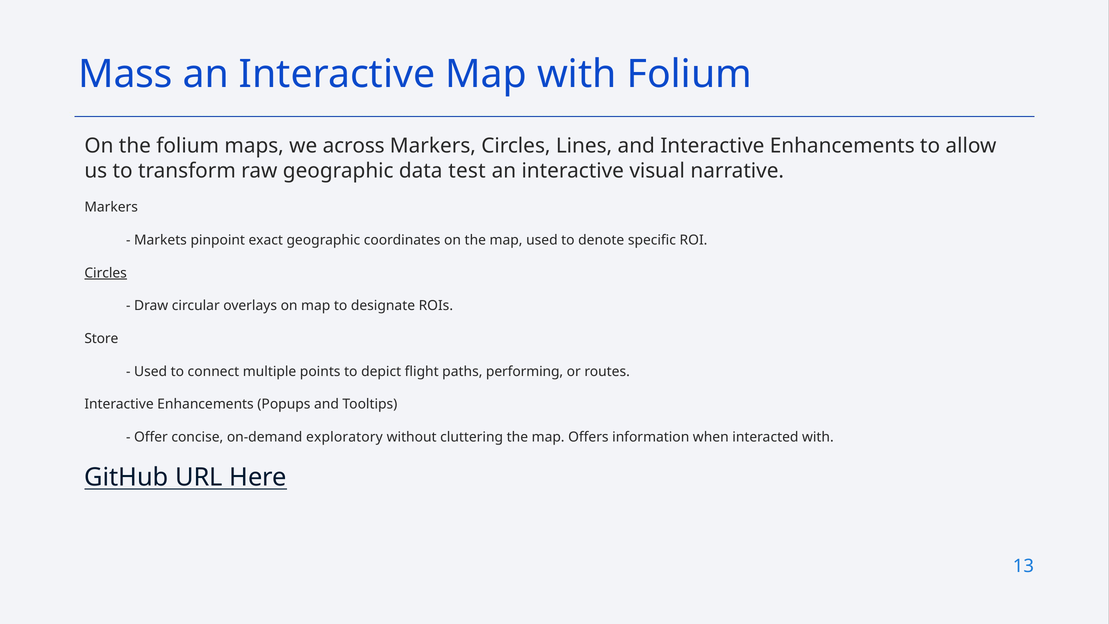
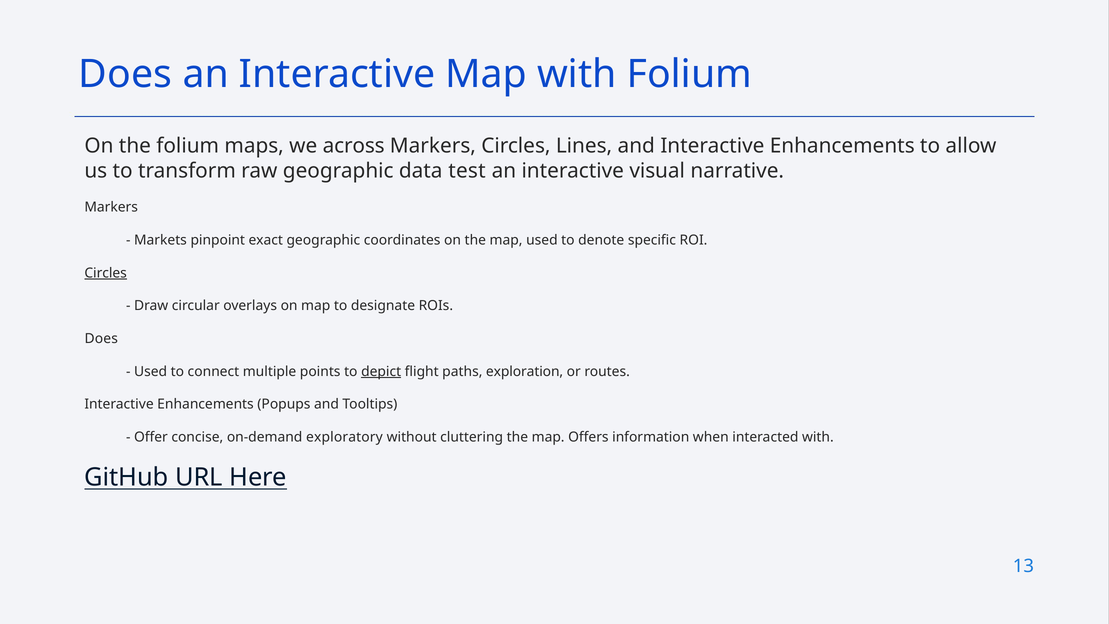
Mass at (125, 74): Mass -> Does
Store at (101, 339): Store -> Does
depict underline: none -> present
performing: performing -> exploration
